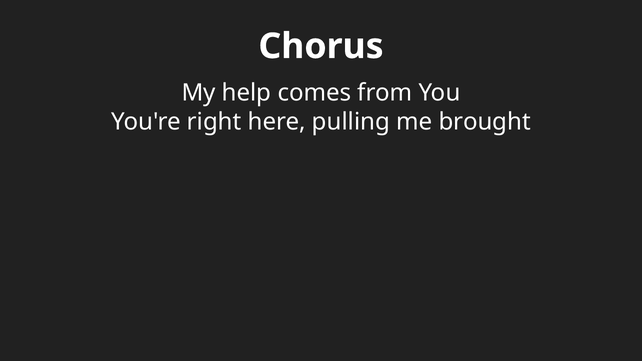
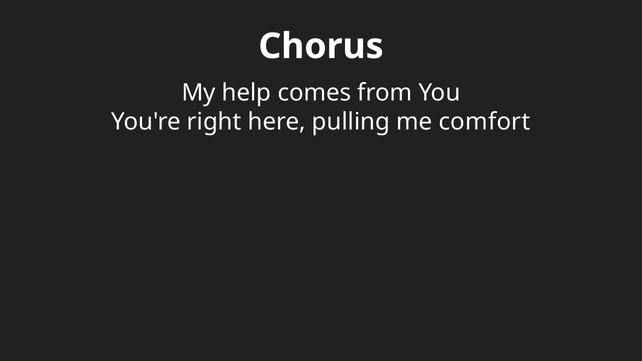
brought: brought -> comfort
